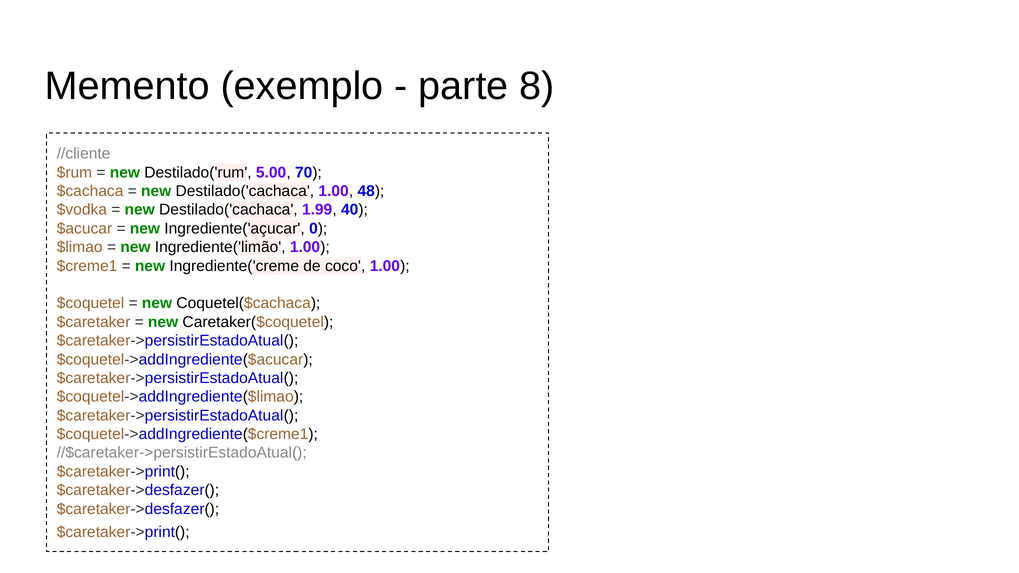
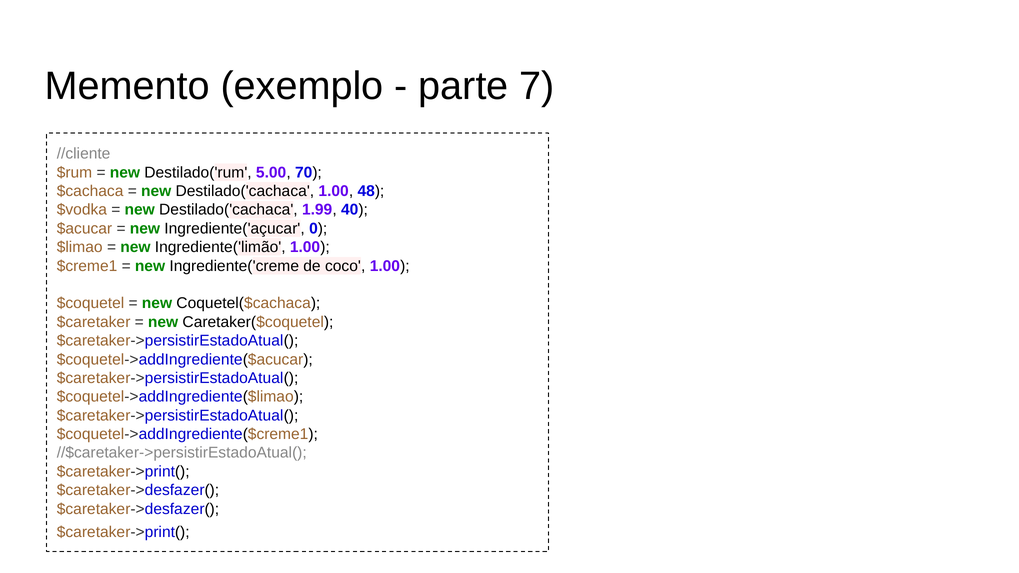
8: 8 -> 7
